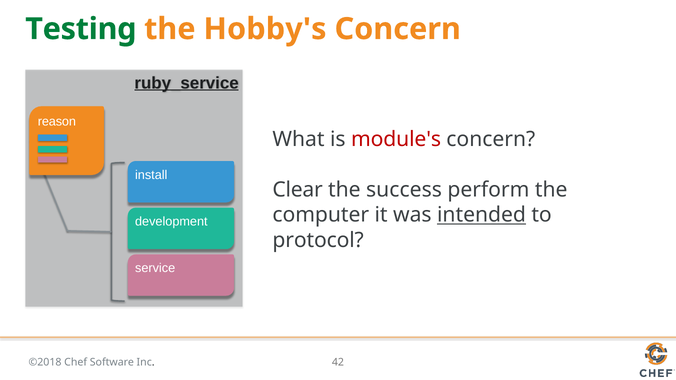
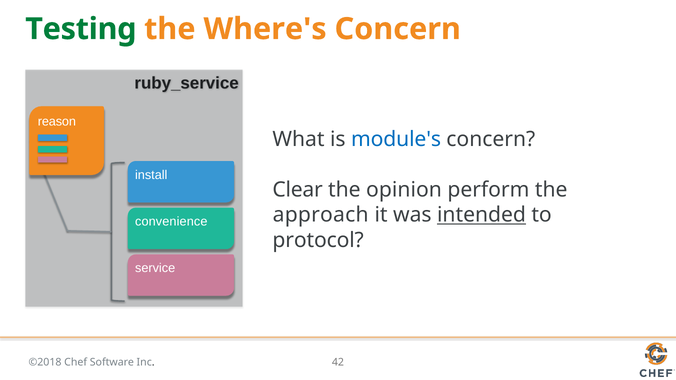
Hobby's: Hobby's -> Where's
ruby_service underline: present -> none
module's colour: red -> blue
success: success -> opinion
computer: computer -> approach
development: development -> convenience
